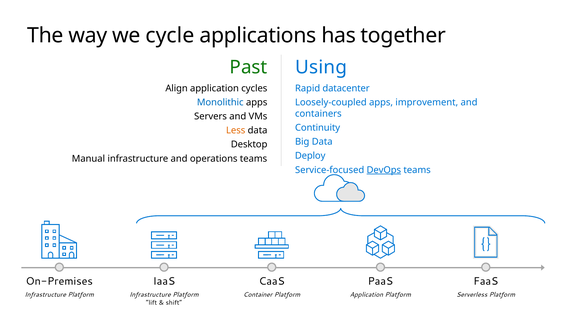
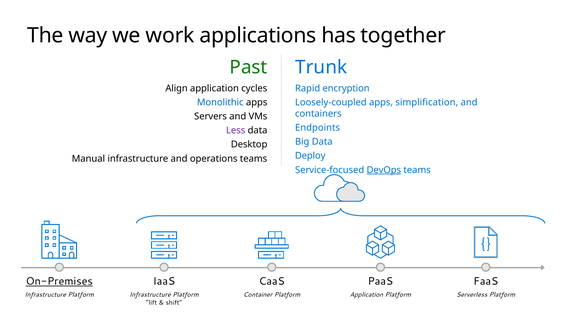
cycle: cycle -> work
Using: Using -> Trunk
datacenter: datacenter -> encryption
improvement: improvement -> simplification
Continuity: Continuity -> Endpoints
Less colour: orange -> purple
On-Premises underline: none -> present
